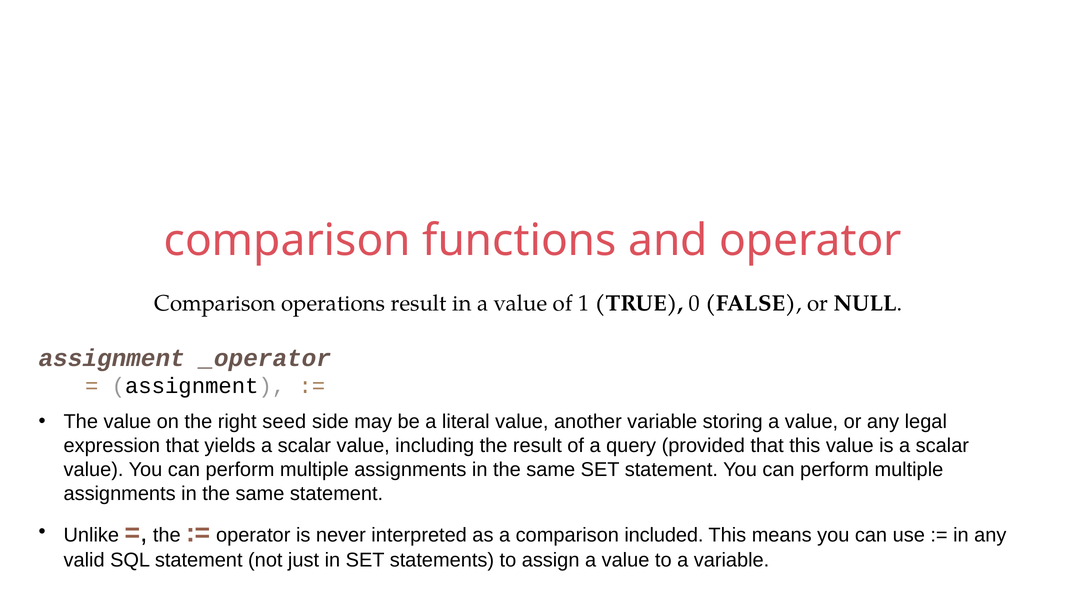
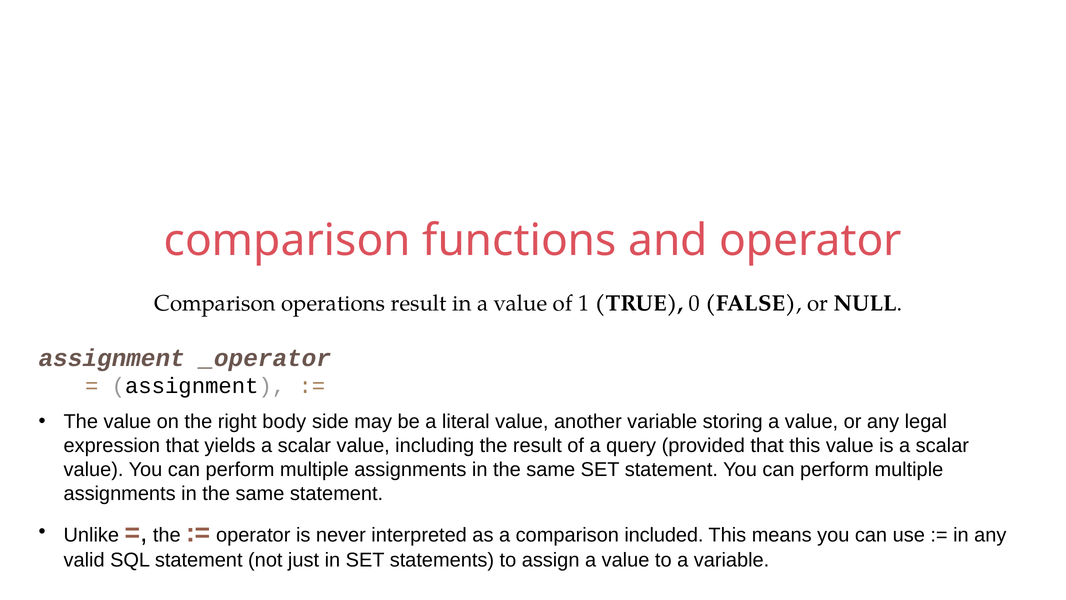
seed: seed -> body
